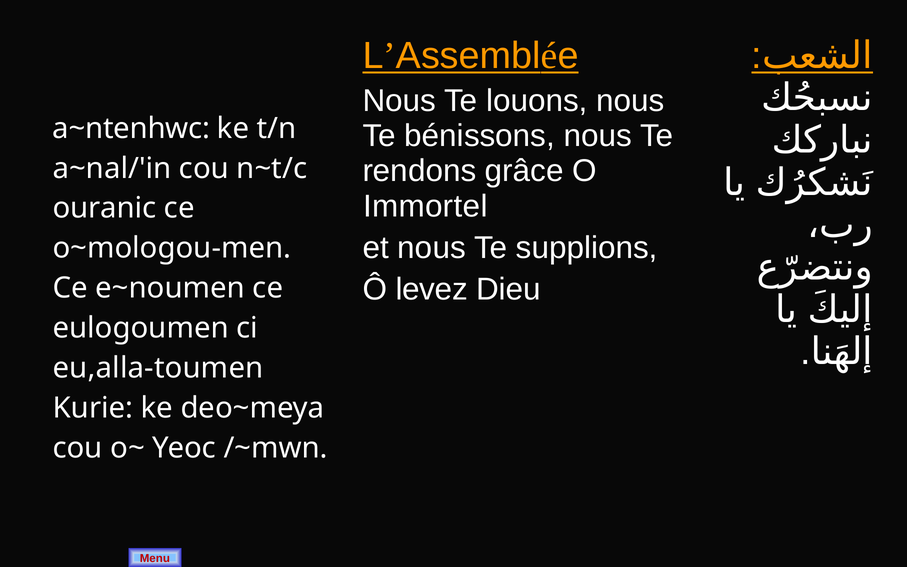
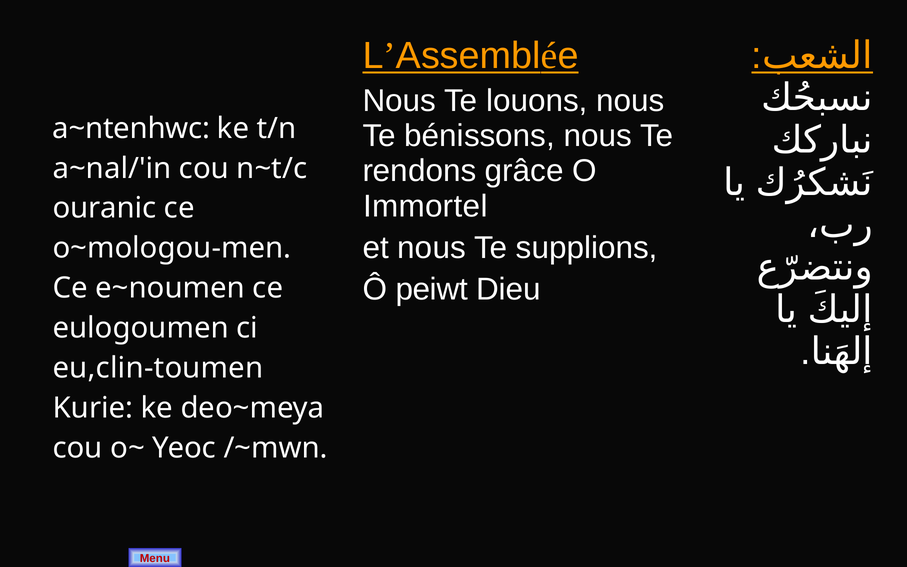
levez: levez -> peiwt
eu,alla-toumen: eu,alla-toumen -> eu,clin-toumen
